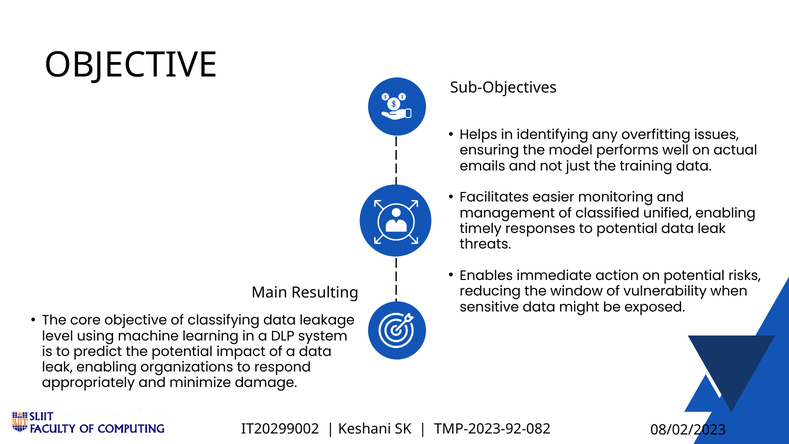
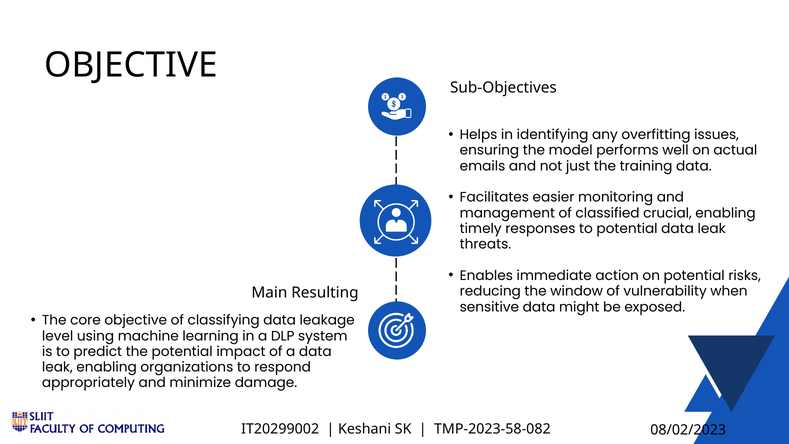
unified: unified -> crucial
TMP-2023-92-082: TMP-2023-92-082 -> TMP-2023-58-082
